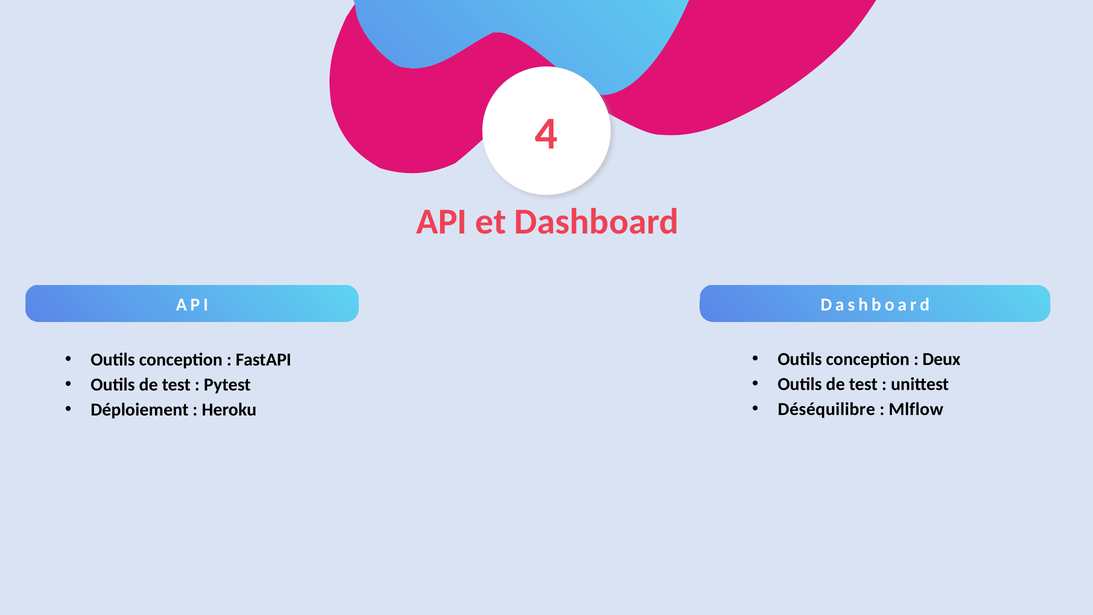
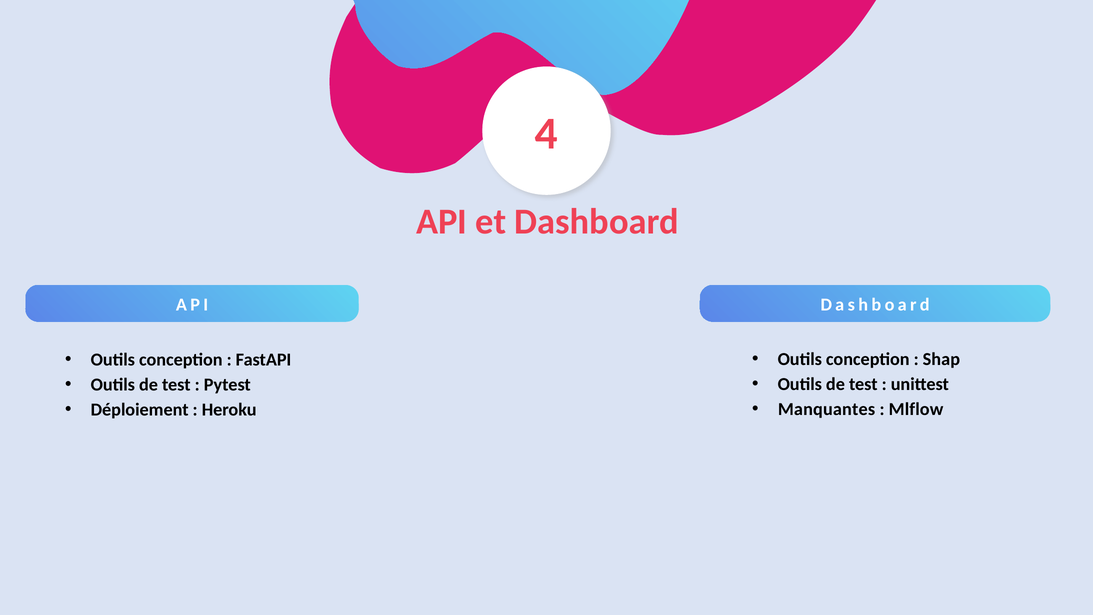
Deux: Deux -> Shap
Déséquilibre: Déséquilibre -> Manquantes
